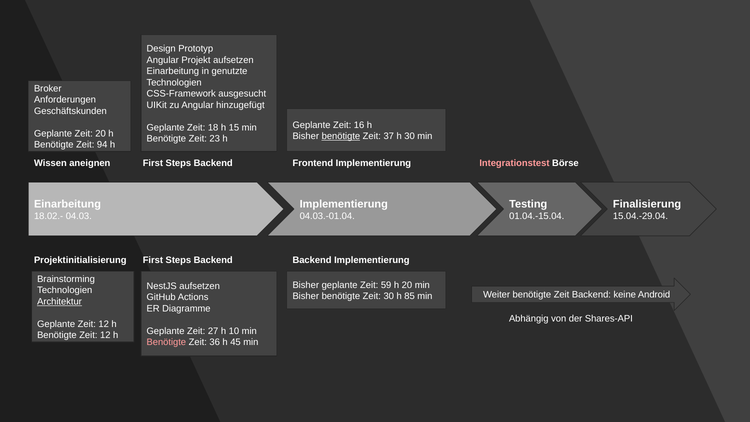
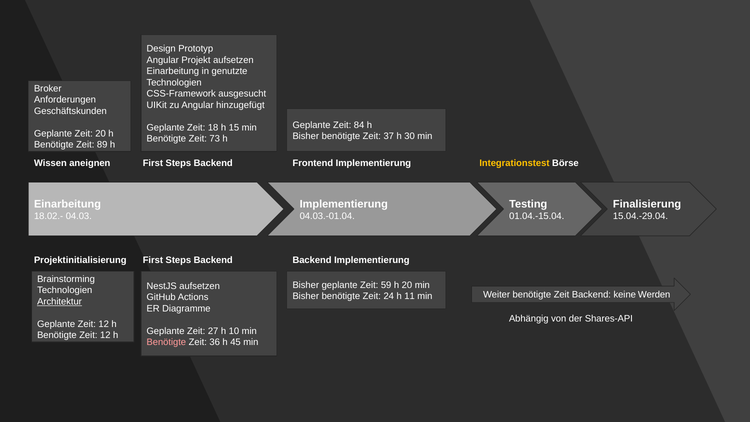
16: 16 -> 84
benötigte at (341, 136) underline: present -> none
23: 23 -> 73
94: 94 -> 89
Integrationstest colour: pink -> yellow
Android: Android -> Werden
Zeit 30: 30 -> 24
85: 85 -> 11
